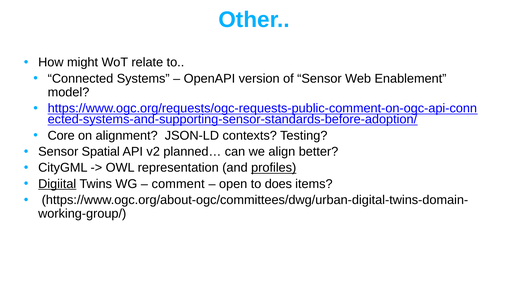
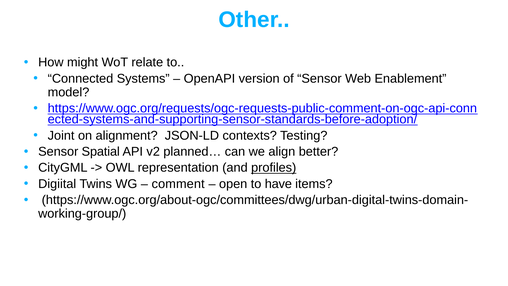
Core: Core -> Joint
Digiital underline: present -> none
does: does -> have
